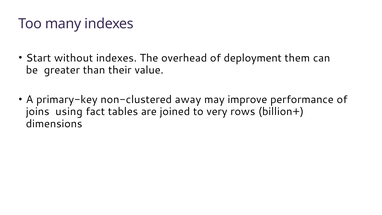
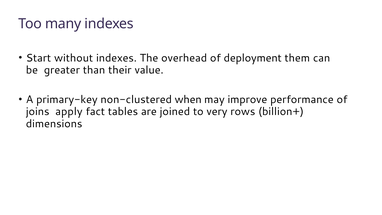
away: away -> when
using: using -> apply
